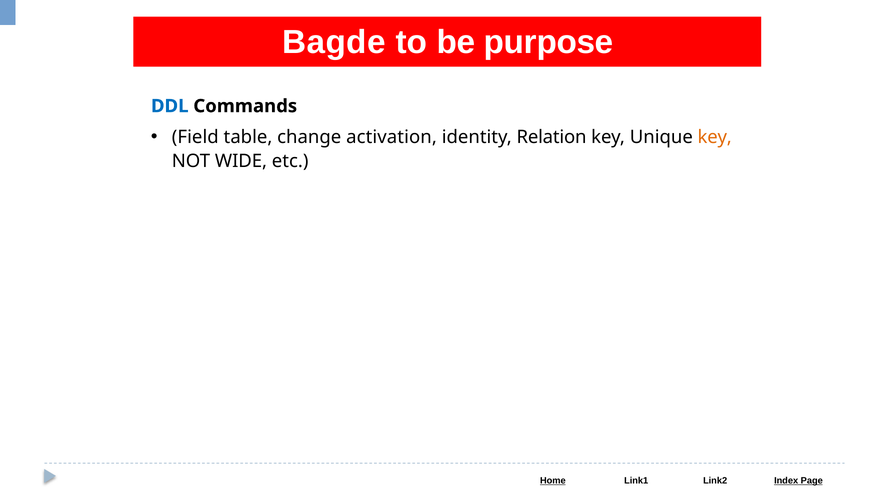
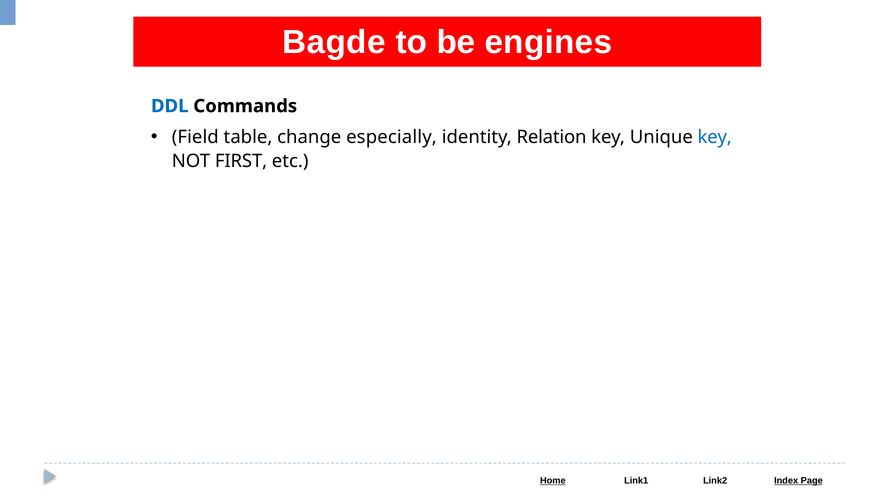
purpose: purpose -> engines
activation: activation -> especially
key at (715, 137) colour: orange -> blue
WIDE: WIDE -> FIRST
